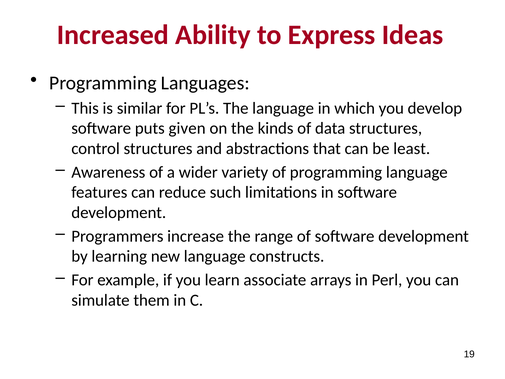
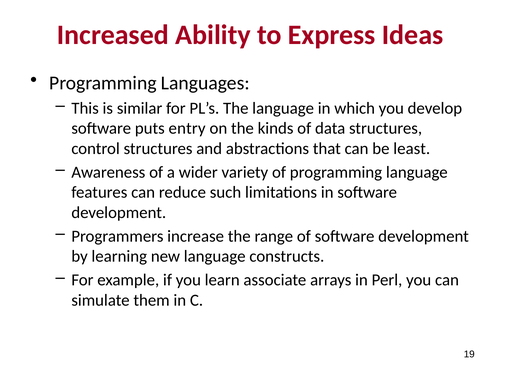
given: given -> entry
